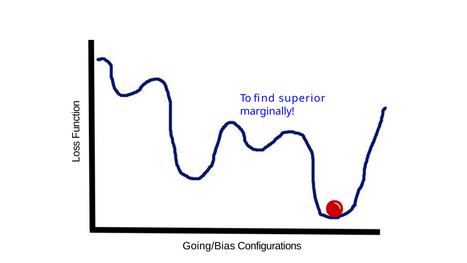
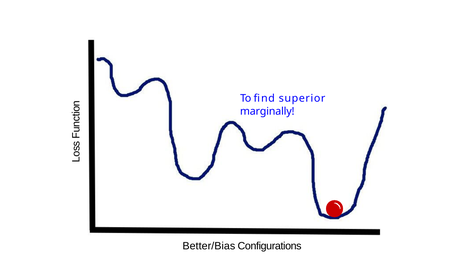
Going/Bias: Going/Bias -> Better/Bias
